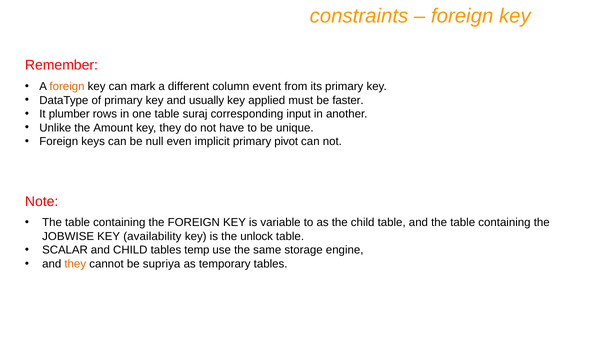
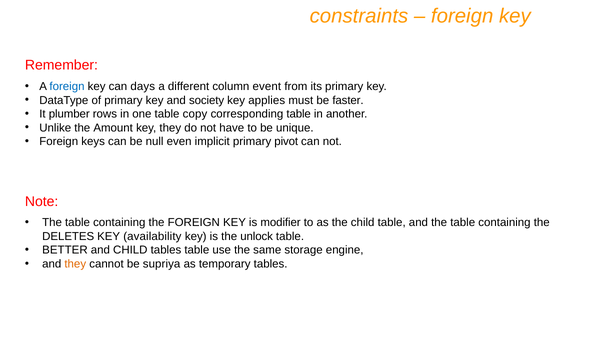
foreign at (67, 87) colour: orange -> blue
mark: mark -> days
usually: usually -> society
applied: applied -> applies
suraj: suraj -> copy
corresponding input: input -> table
variable: variable -> modifier
JOBWISE: JOBWISE -> DELETES
SCALAR: SCALAR -> BETTER
tables temp: temp -> table
